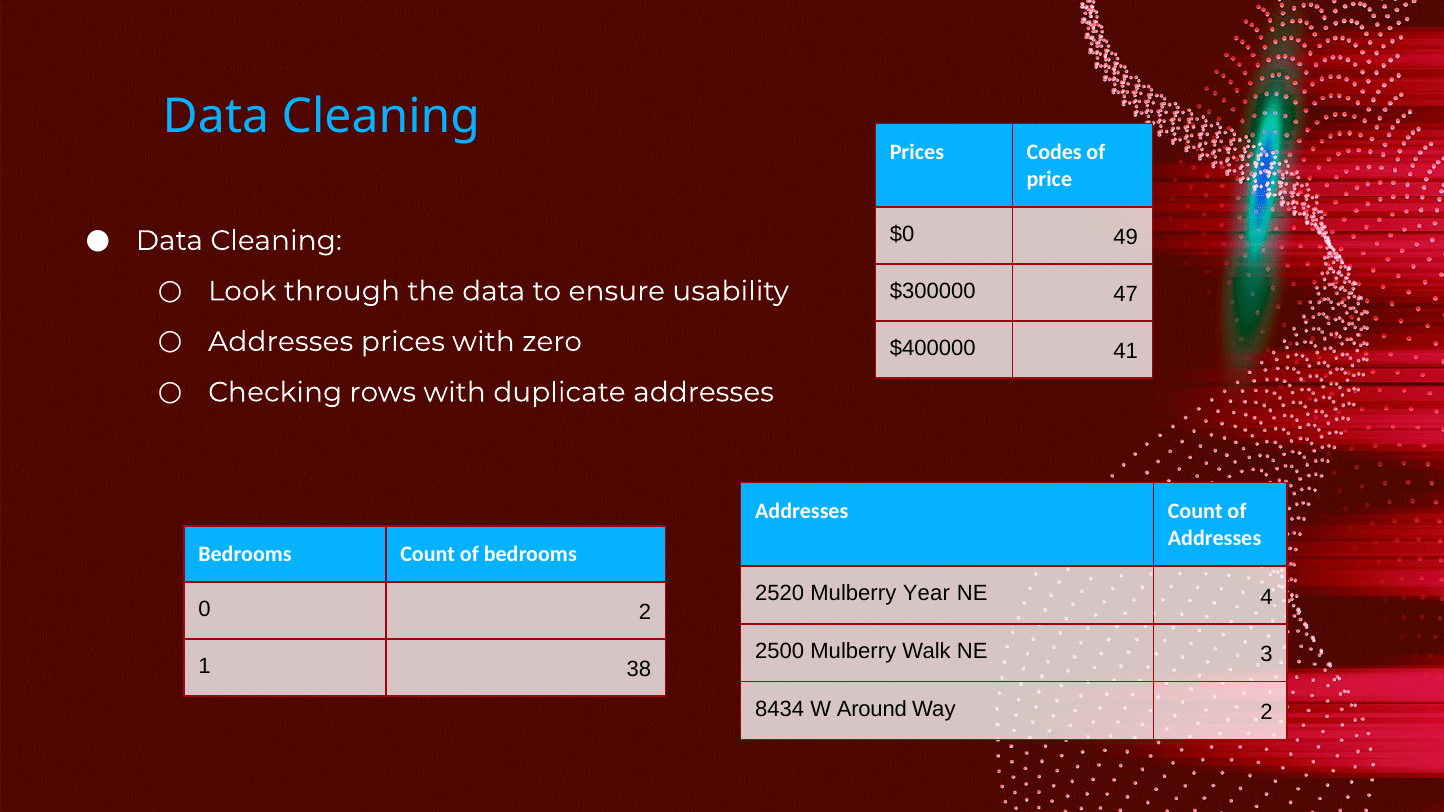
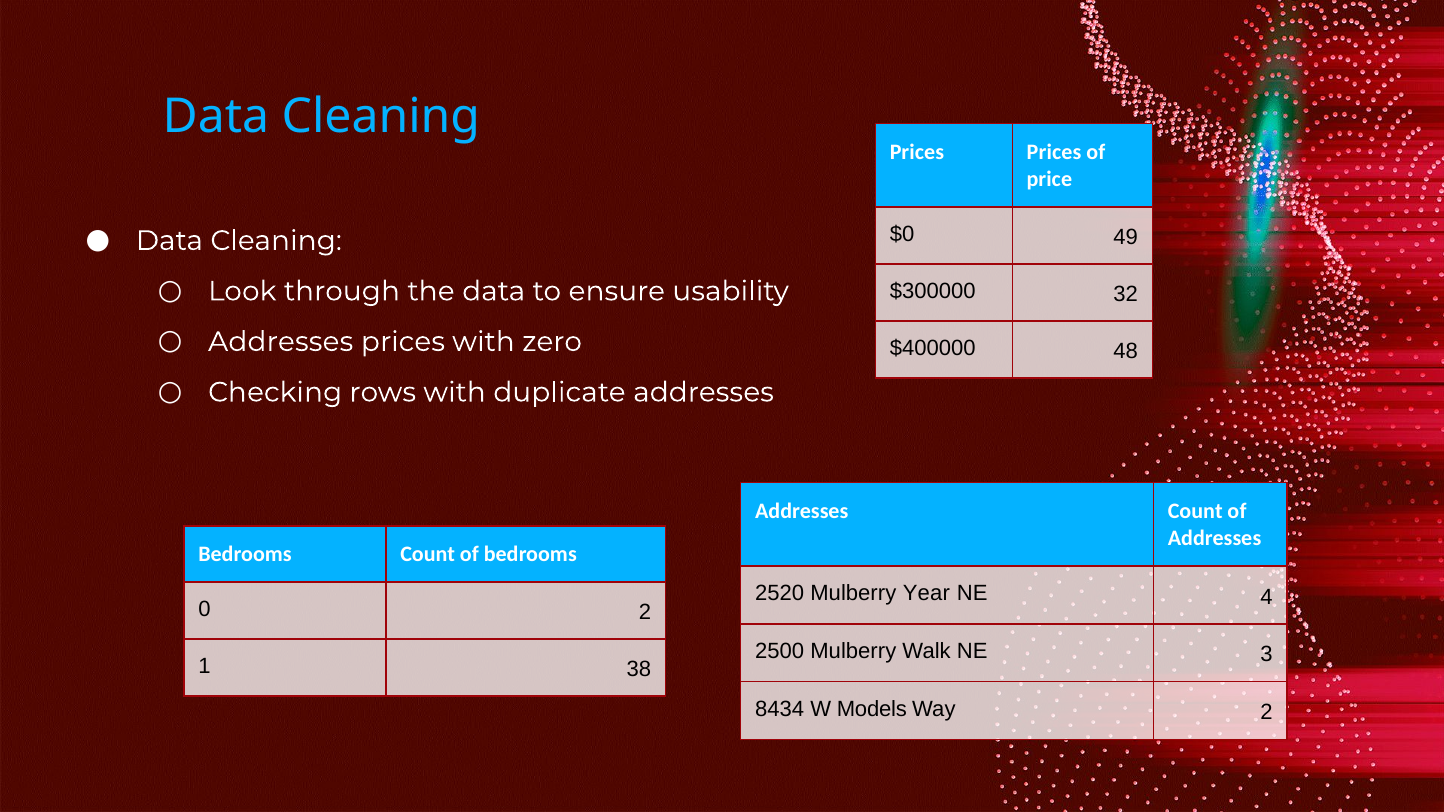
Prices Codes: Codes -> Prices
47: 47 -> 32
41: 41 -> 48
Around: Around -> Models
